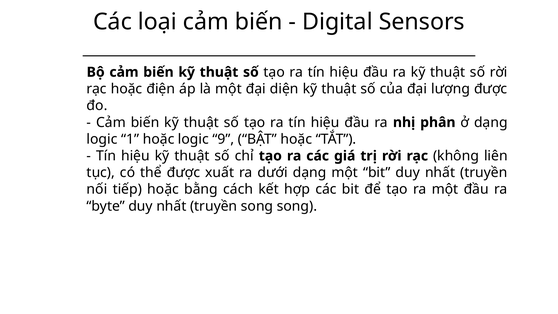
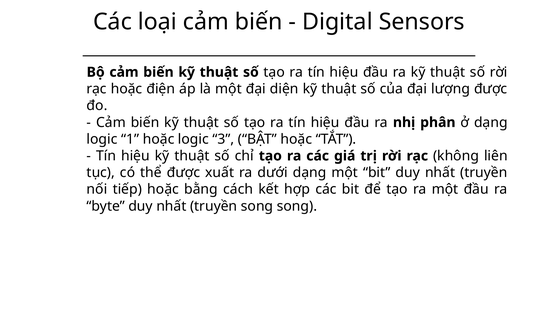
9: 9 -> 3
